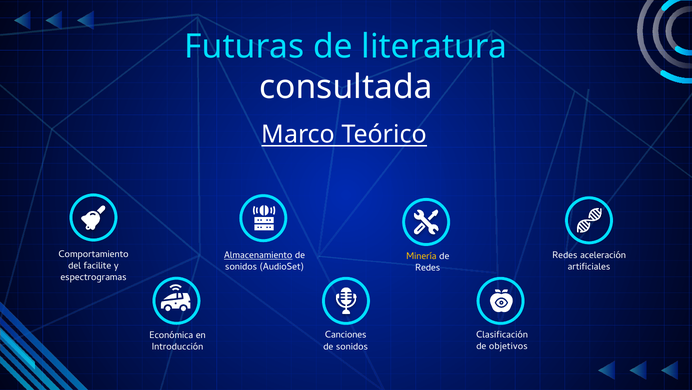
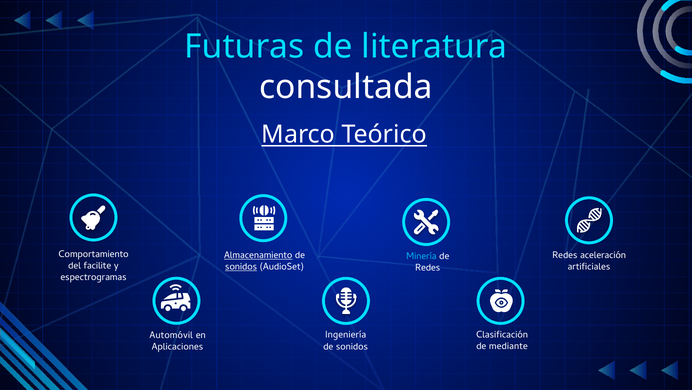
Minería colour: yellow -> light blue
sonidos at (241, 266) underline: none -> present
Canciones: Canciones -> Ingeniería
Económica: Económica -> Automóvil
objetivos: objetivos -> mediante
Introducción: Introducción -> Aplicaciones
